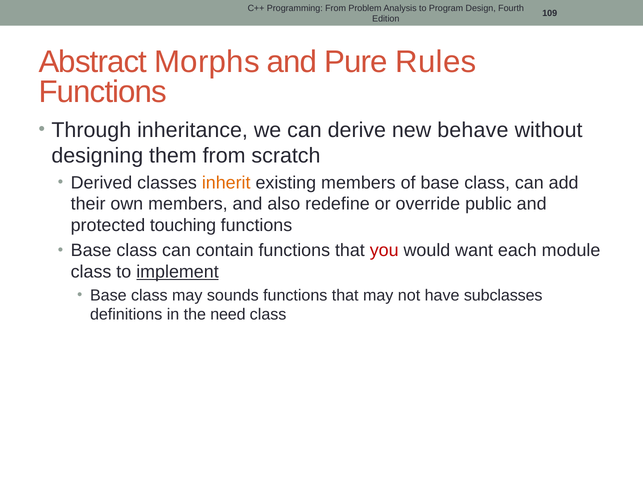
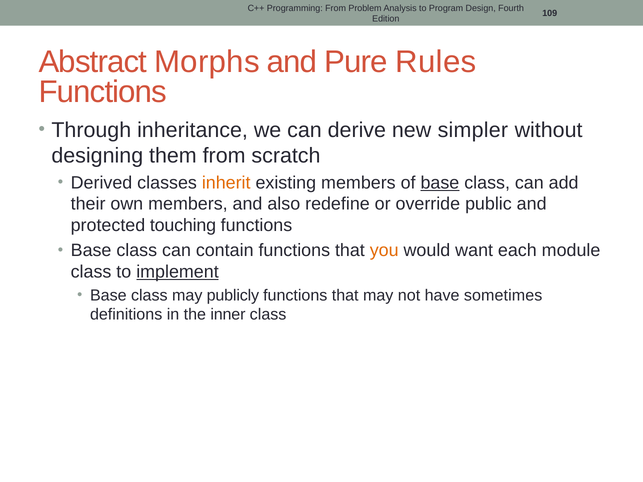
behave: behave -> simpler
base at (440, 183) underline: none -> present
you colour: red -> orange
sounds: sounds -> publicly
subclasses: subclasses -> sometimes
need: need -> inner
